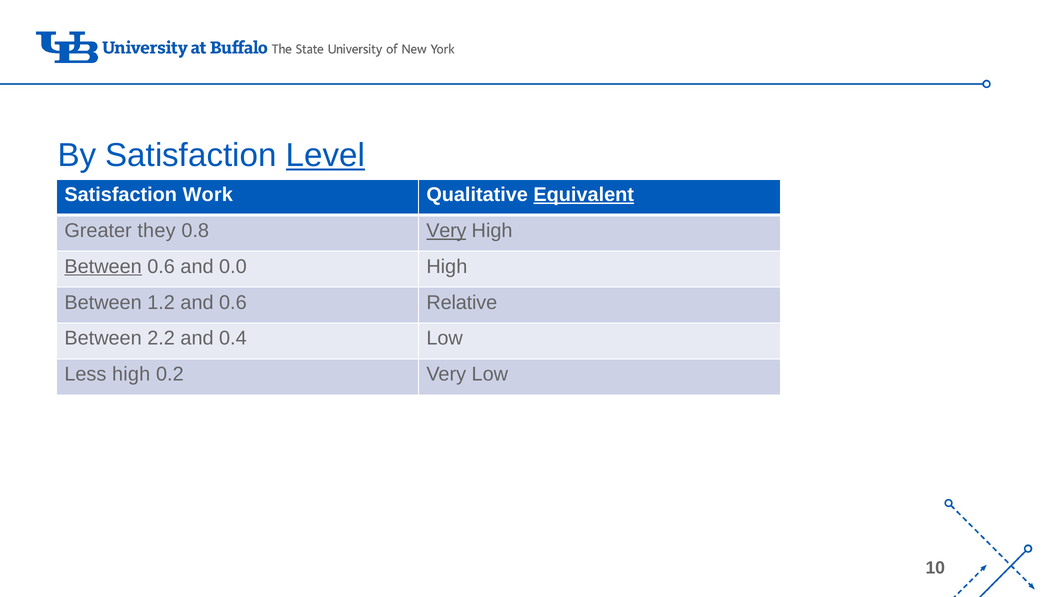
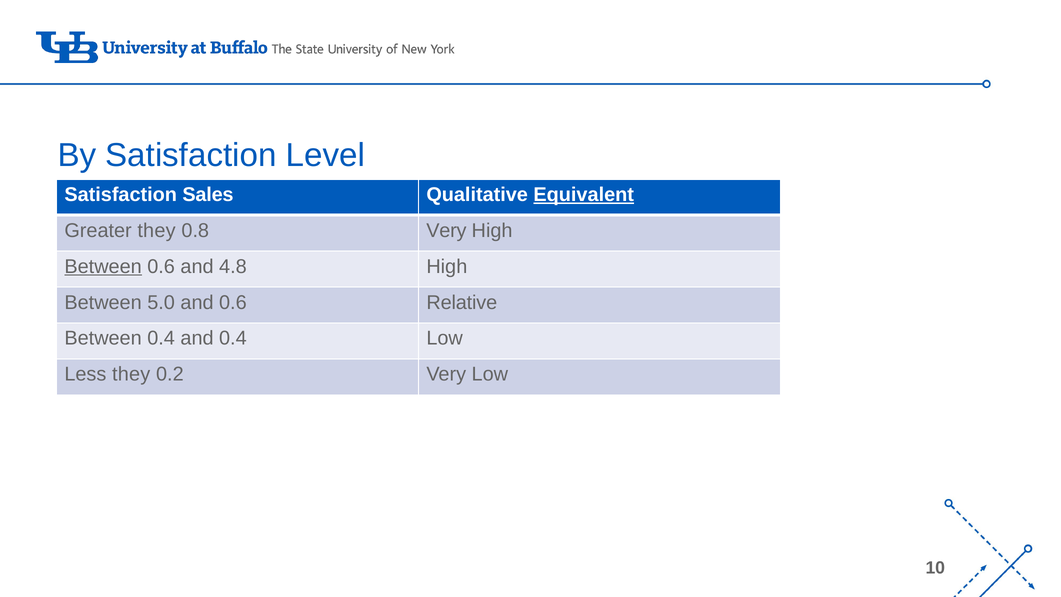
Level underline: present -> none
Work: Work -> Sales
Very at (446, 231) underline: present -> none
0.0: 0.0 -> 4.8
1.2: 1.2 -> 5.0
Between 2.2: 2.2 -> 0.4
Less high: high -> they
